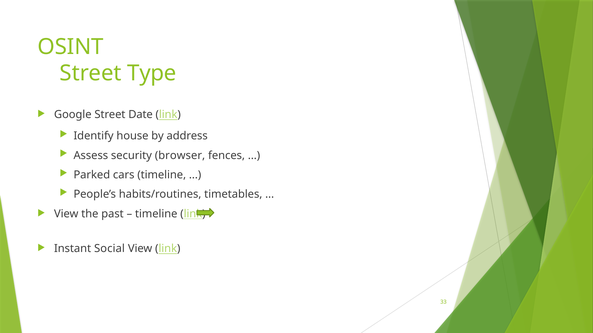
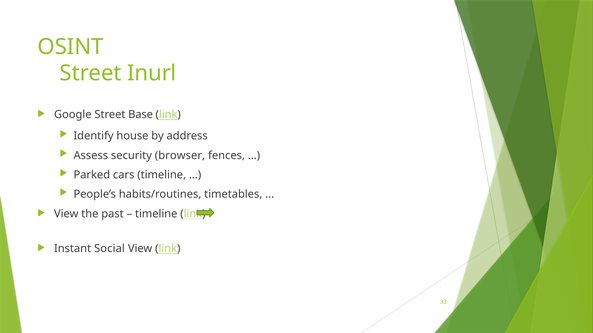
Type: Type -> Inurl
Date: Date -> Base
